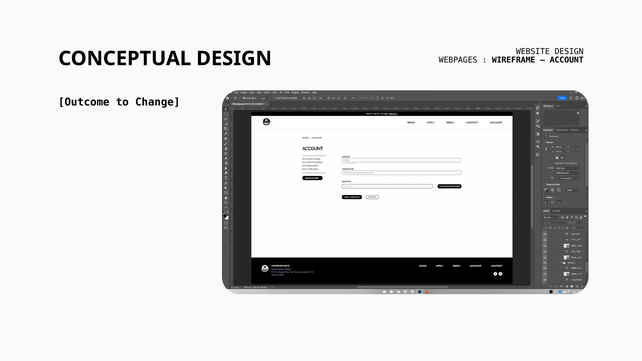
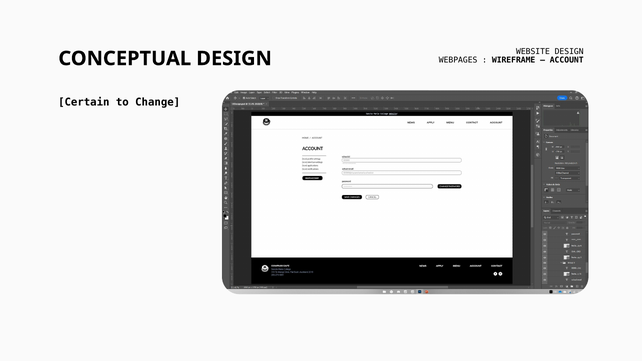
Outcome: Outcome -> Certain
